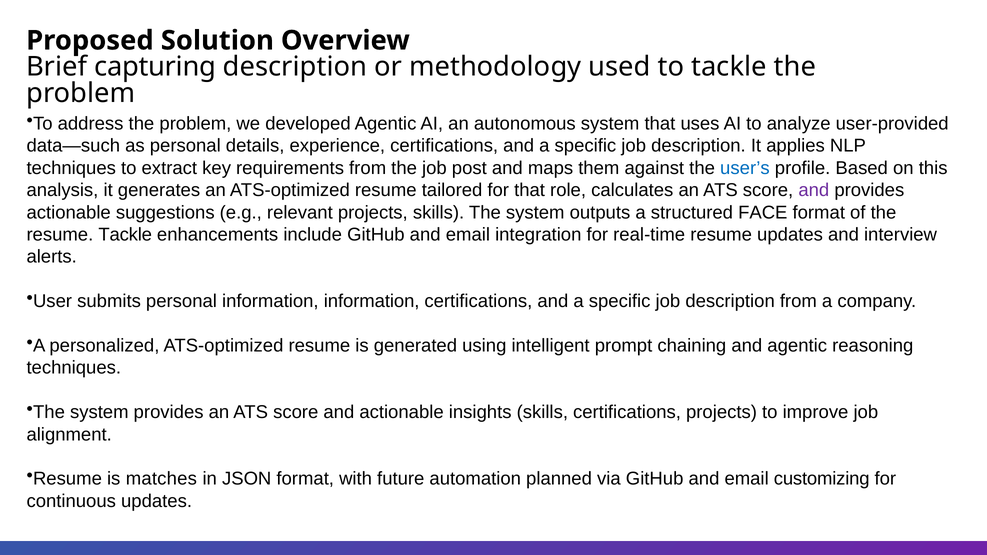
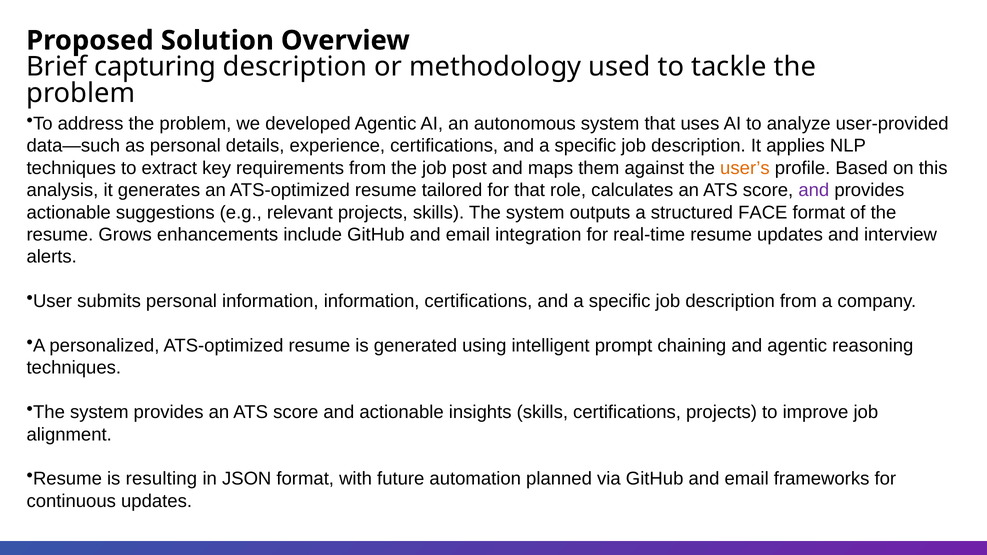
user’s colour: blue -> orange
resume Tackle: Tackle -> Grows
matches: matches -> resulting
customizing: customizing -> frameworks
